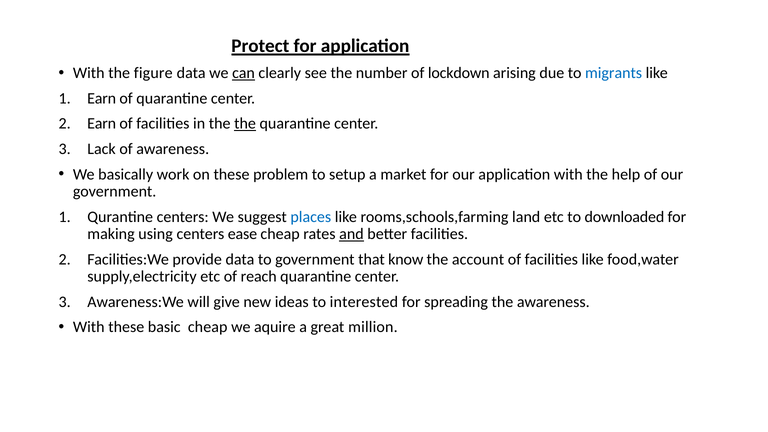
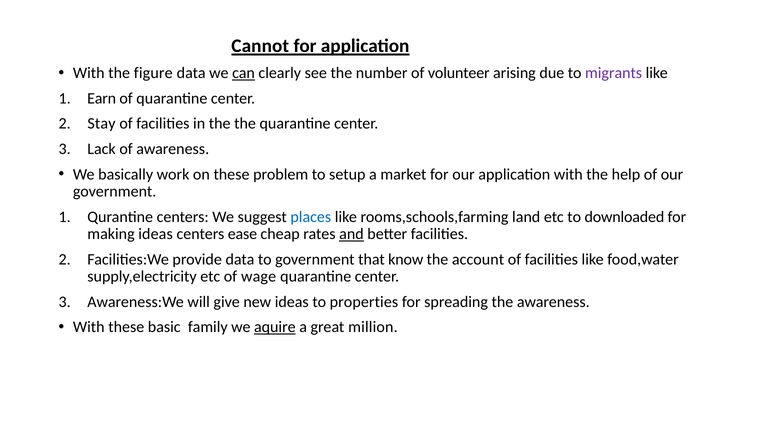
Protect: Protect -> Cannot
lockdown: lockdown -> volunteer
migrants colour: blue -> purple
Earn at (102, 124): Earn -> Stay
the at (245, 124) underline: present -> none
making using: using -> ideas
reach: reach -> wage
interested: interested -> properties
basic cheap: cheap -> family
aquire underline: none -> present
